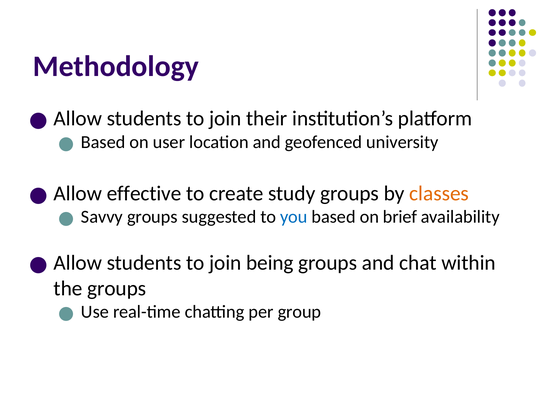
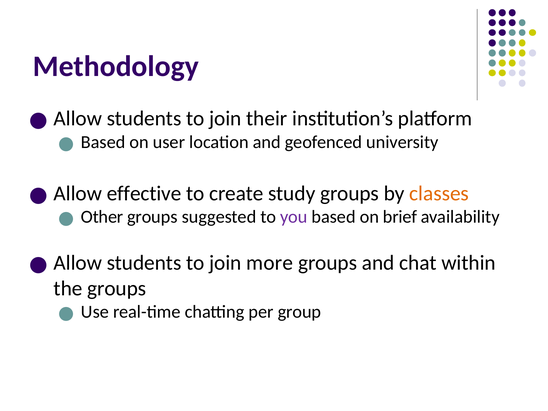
Savvy: Savvy -> Other
you colour: blue -> purple
being: being -> more
